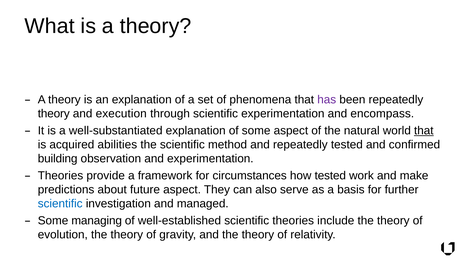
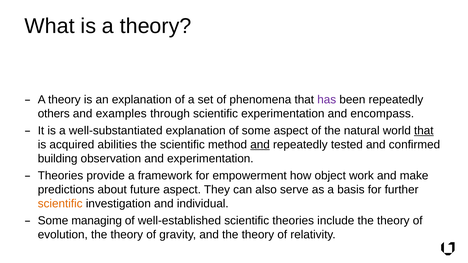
theory at (54, 114): theory -> others
execution: execution -> examples
and at (260, 145) underline: none -> present
circumstances: circumstances -> empowerment
how tested: tested -> object
scientific at (60, 204) colour: blue -> orange
managed: managed -> individual
